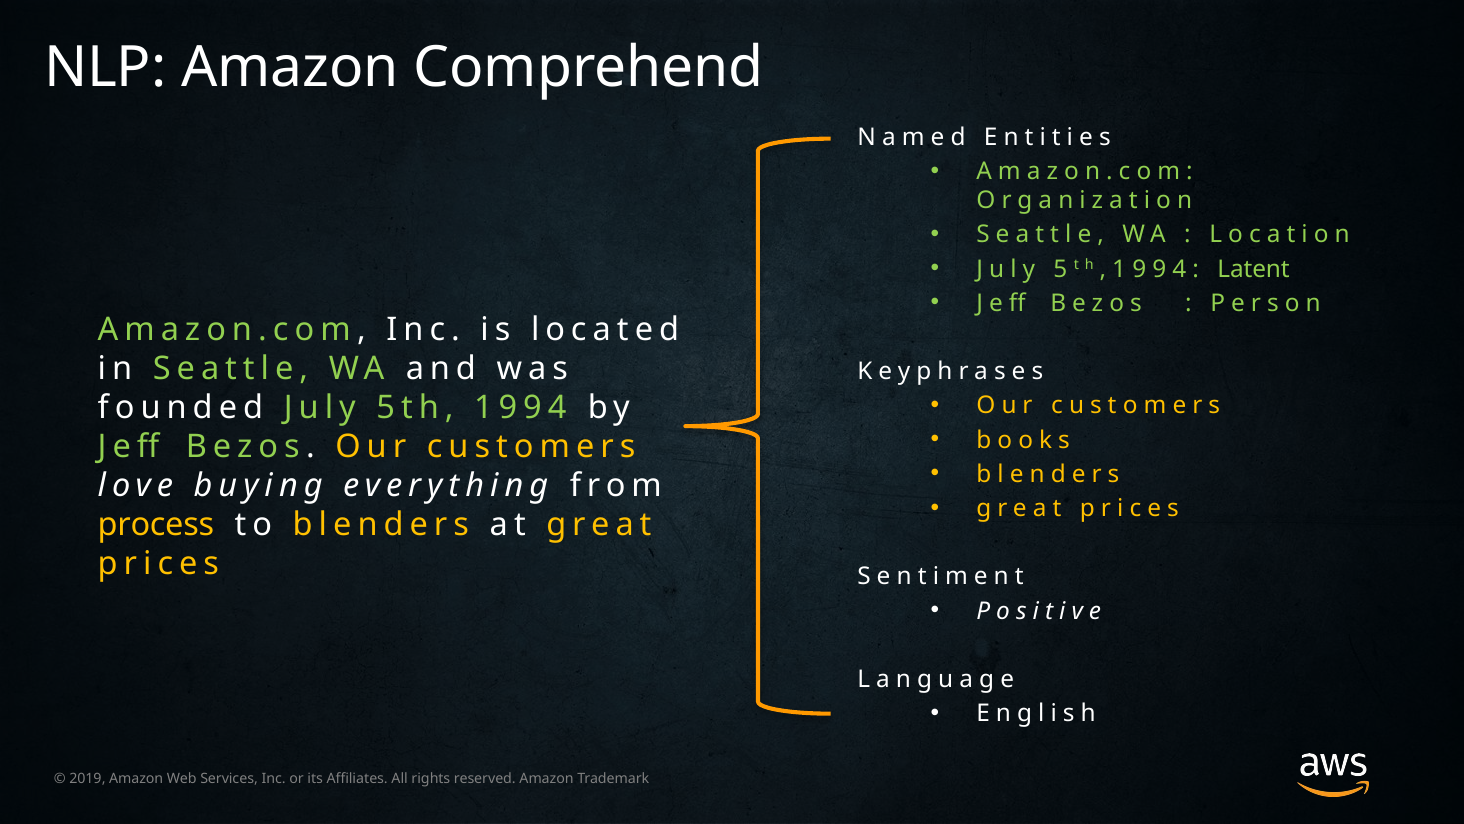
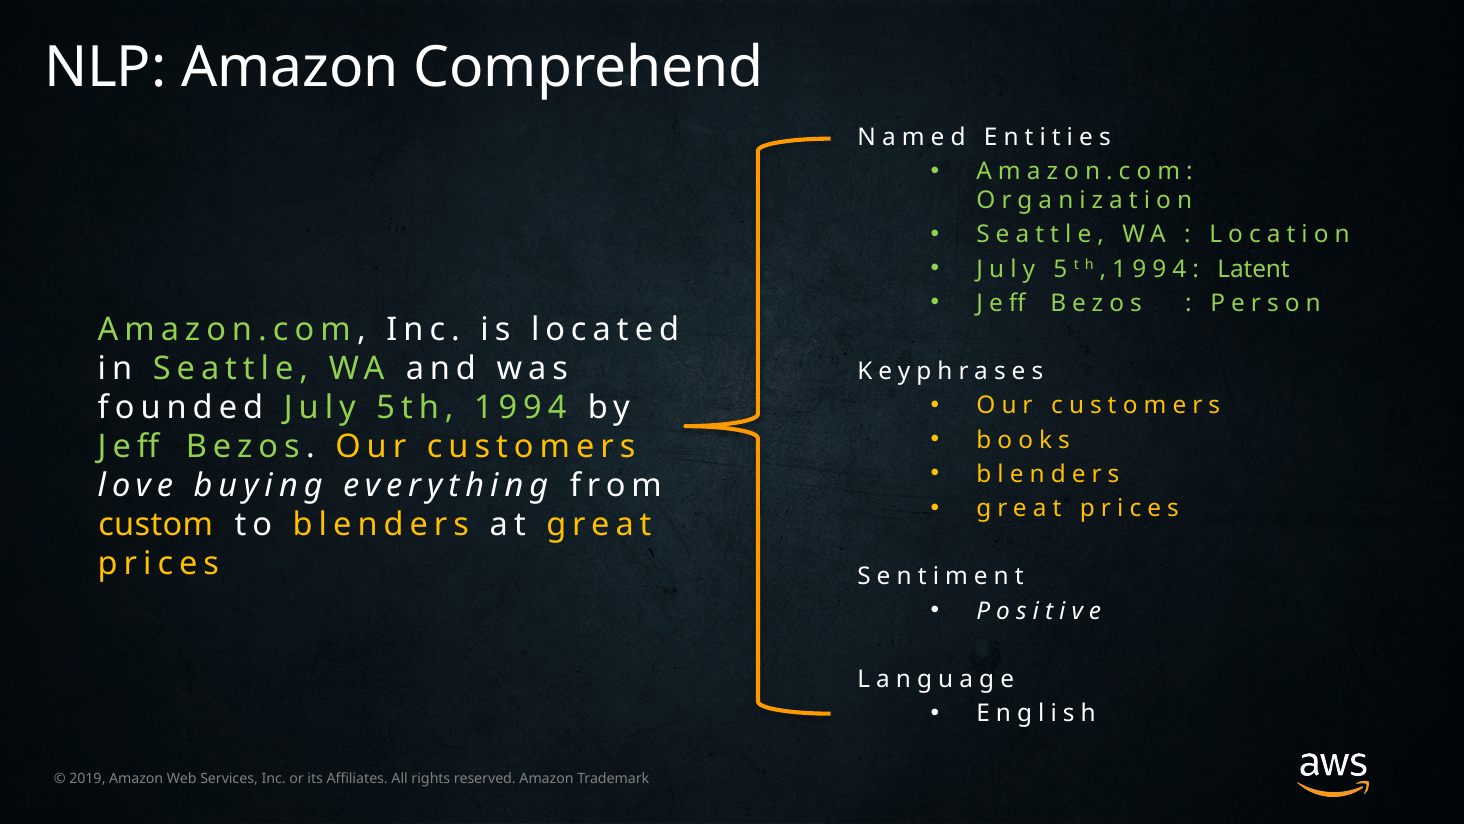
process: process -> custom
